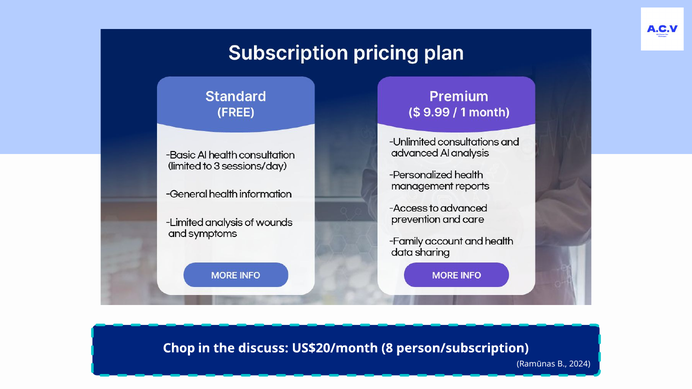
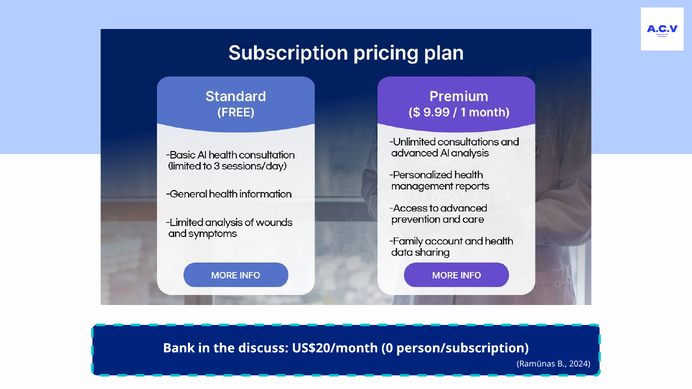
Chop: Chop -> Bank
8: 8 -> 0
